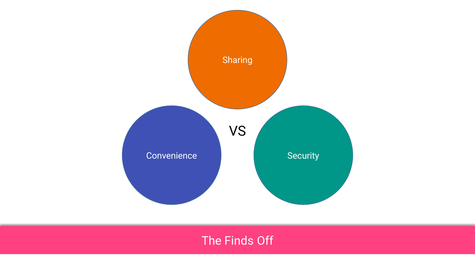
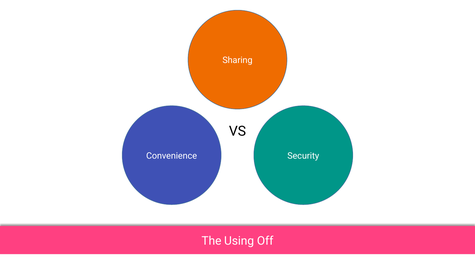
Finds: Finds -> Using
